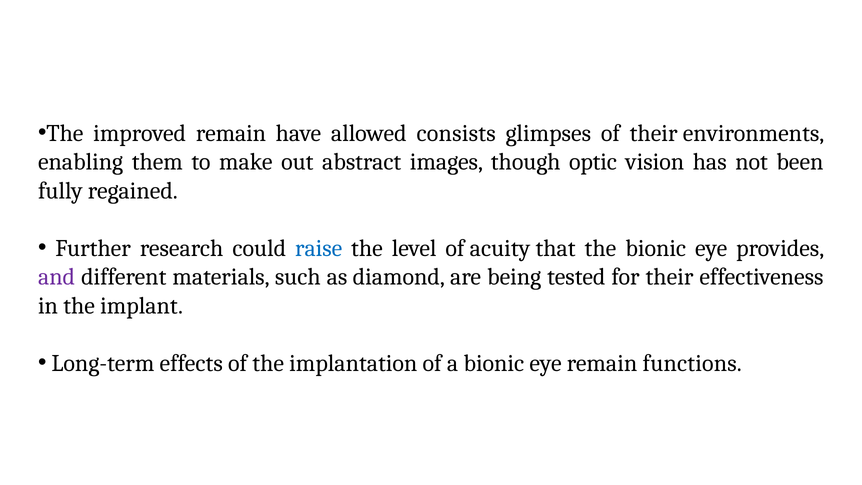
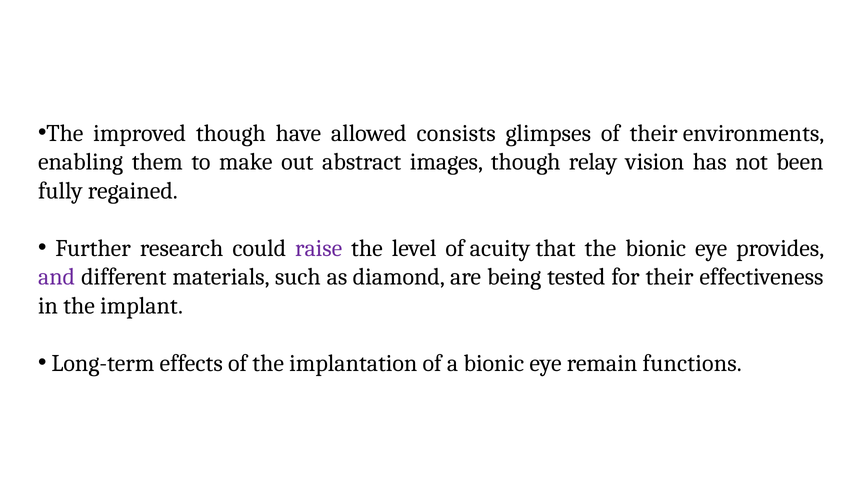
improved remain: remain -> though
optic: optic -> relay
raise colour: blue -> purple
